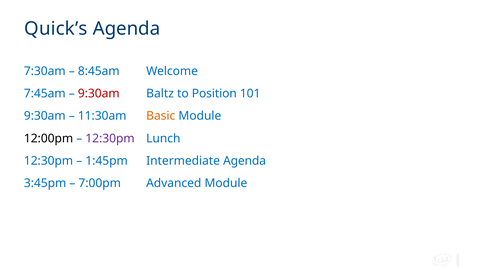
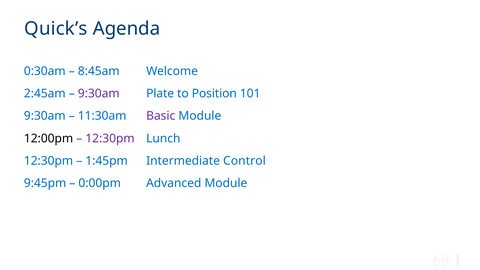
7:30am: 7:30am -> 0:30am
7:45am: 7:45am -> 2:45am
9:30am at (99, 94) colour: red -> purple
Baltz: Baltz -> Plate
Basic colour: orange -> purple
Intermediate Agenda: Agenda -> Control
3:45pm: 3:45pm -> 9:45pm
7:00pm: 7:00pm -> 0:00pm
